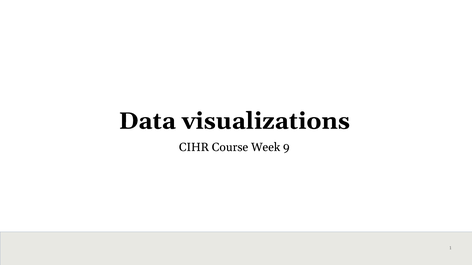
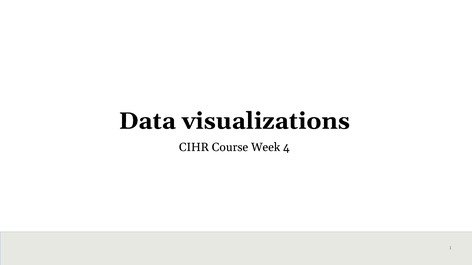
9: 9 -> 4
